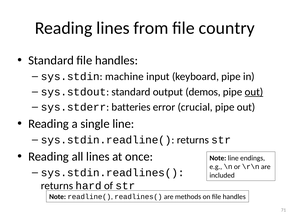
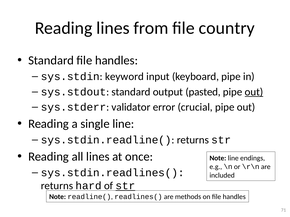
machine: machine -> keyword
demos: demos -> pasted
batteries: batteries -> validator
str at (125, 186) underline: none -> present
